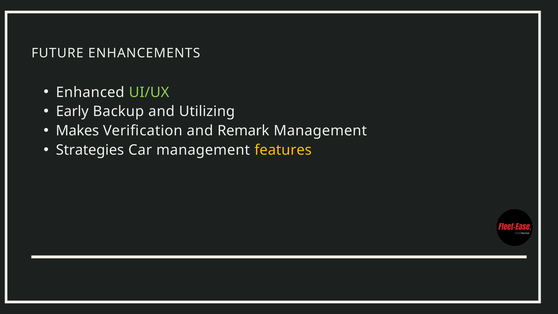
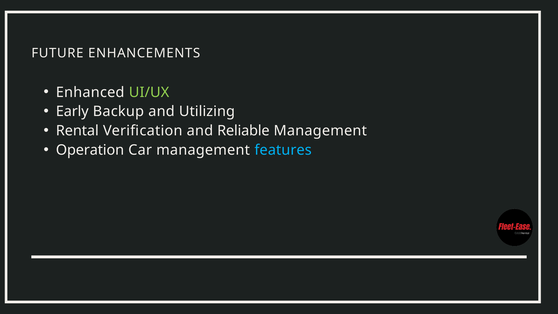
Makes: Makes -> Rental
Remark: Remark -> Reliable
Strategies: Strategies -> Operation
features colour: yellow -> light blue
